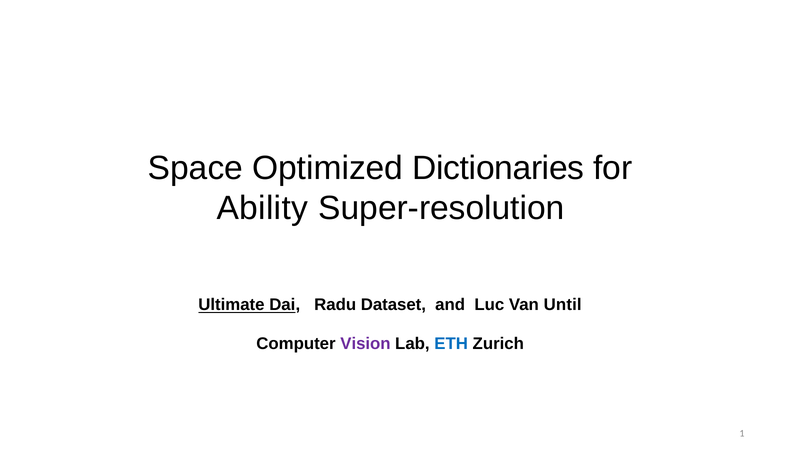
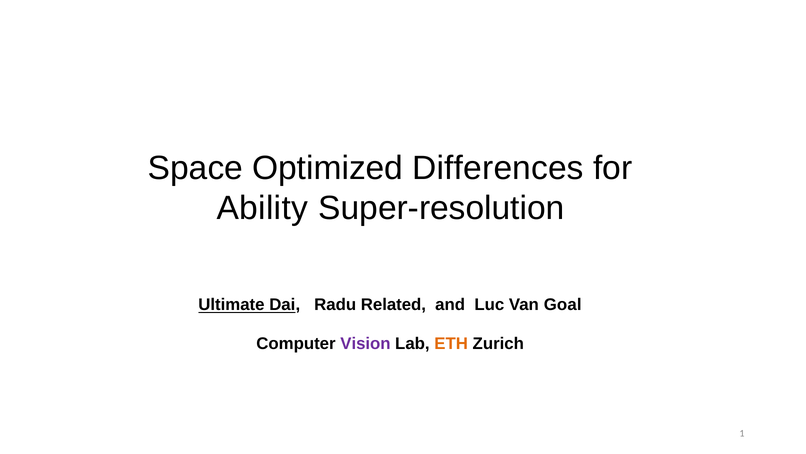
Dictionaries: Dictionaries -> Differences
Dataset: Dataset -> Related
Until: Until -> Goal
ETH colour: blue -> orange
